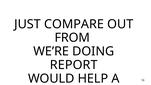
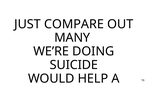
FROM: FROM -> MANY
REPORT: REPORT -> SUICIDE
